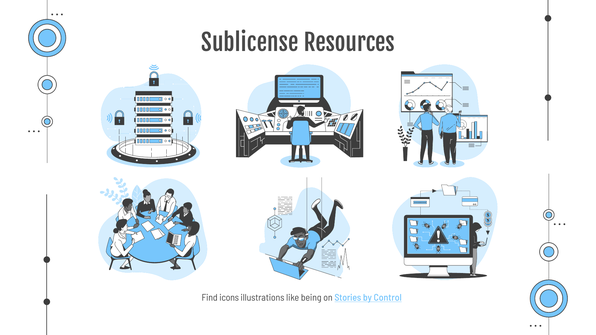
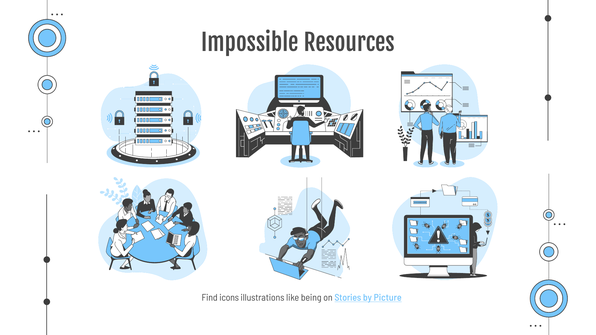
Sublicense: Sublicense -> Impossible
Control: Control -> Picture
